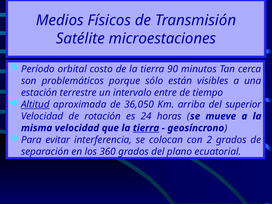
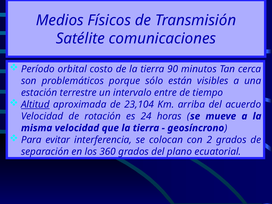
microestaciones: microestaciones -> comunicaciones
36,050: 36,050 -> 23,104
superior: superior -> acuerdo
tierra at (146, 128) underline: present -> none
